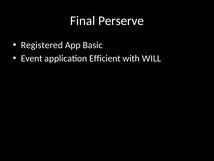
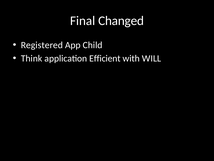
Perserve: Perserve -> Changed
Basic: Basic -> Child
Event: Event -> Think
